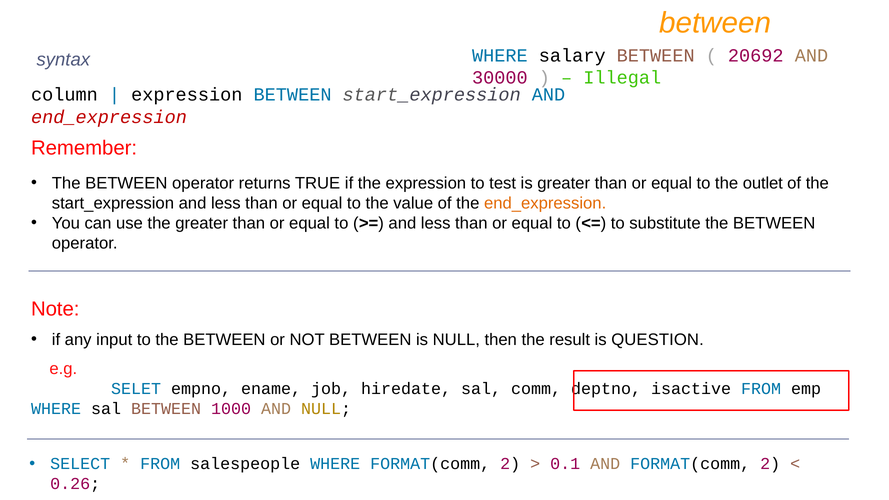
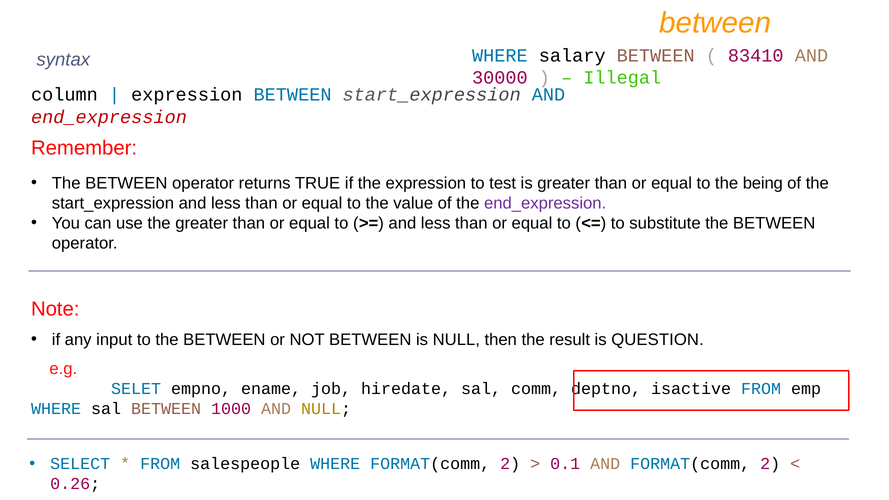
20692: 20692 -> 83410
outlet: outlet -> being
end_expression at (545, 203) colour: orange -> purple
